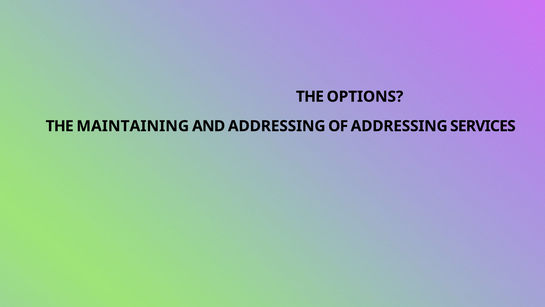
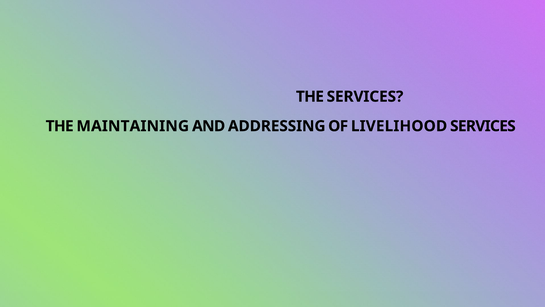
THE OPTIONS: OPTIONS -> SERVICES
OF ADDRESSING: ADDRESSING -> LIVELIHOOD
